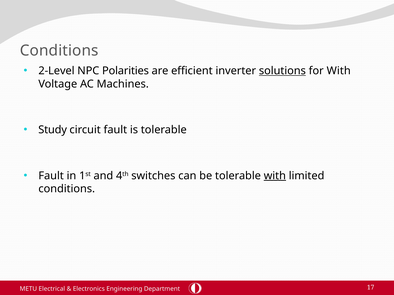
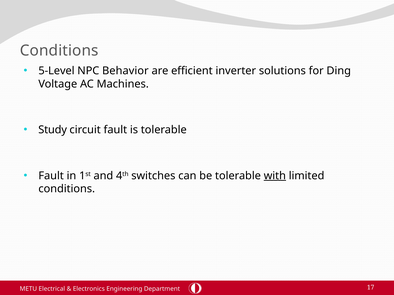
2-Level: 2-Level -> 5-Level
Polarities: Polarities -> Behavior
solutions underline: present -> none
for With: With -> Ding
